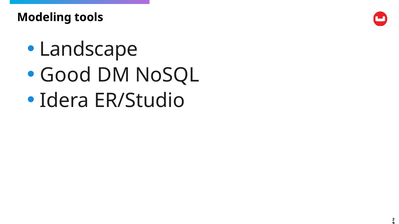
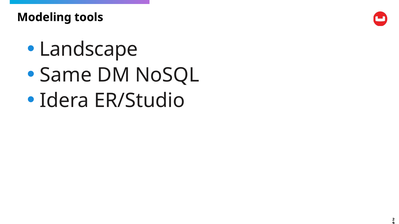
Good: Good -> Same
